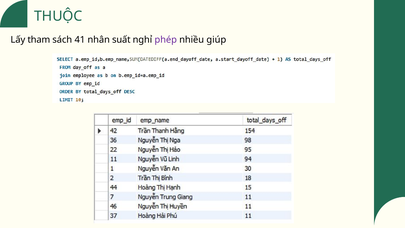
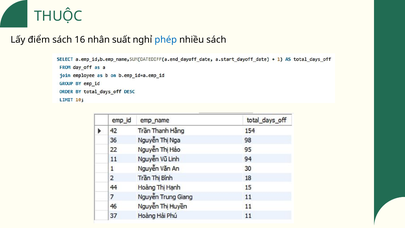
tham: tham -> điểm
41: 41 -> 16
phép colour: purple -> blue
nhiều giúp: giúp -> sách
